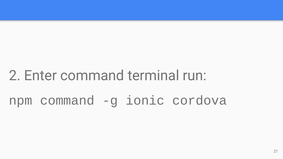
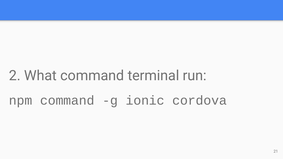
Enter: Enter -> What
